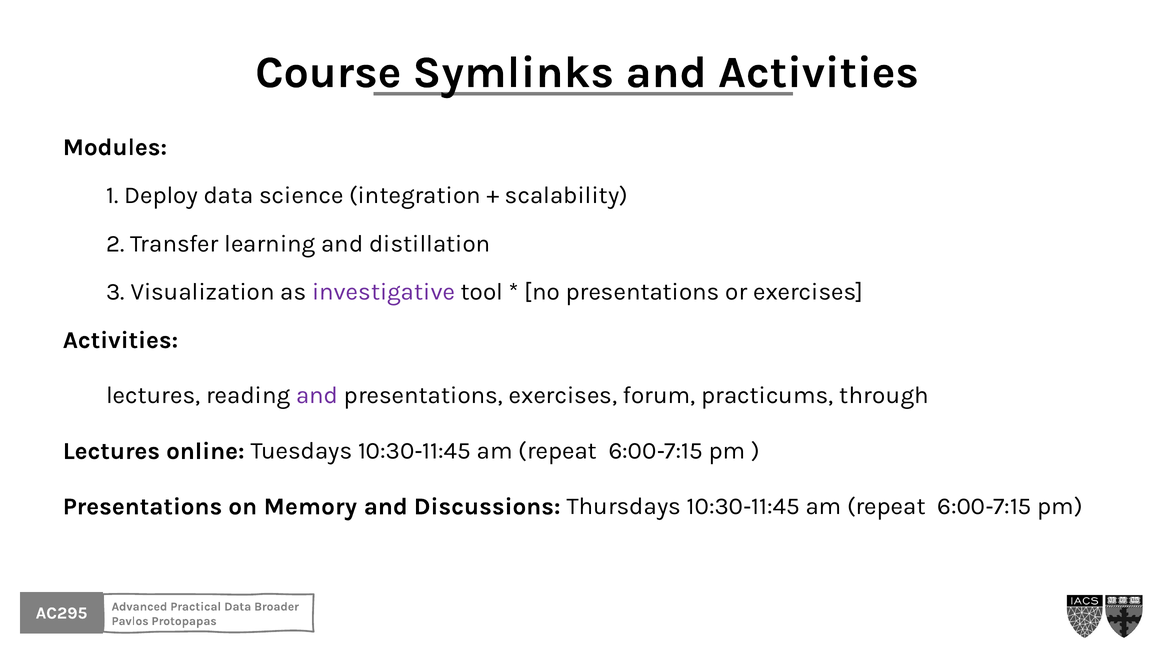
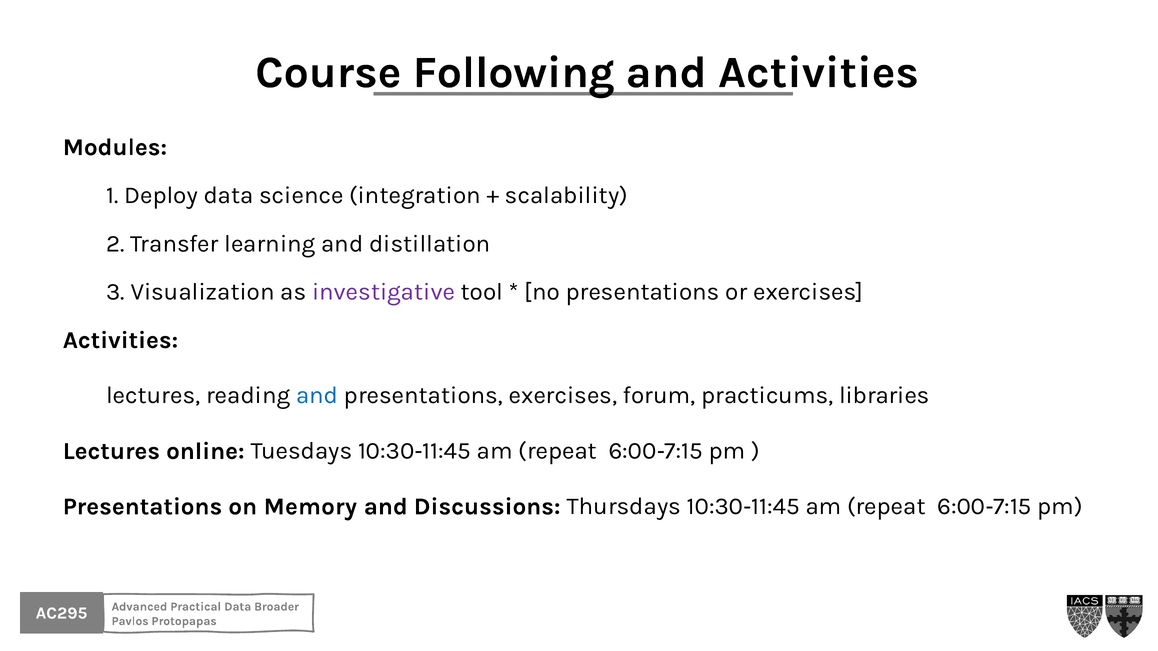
Symlinks: Symlinks -> Following
and at (317, 396) colour: purple -> blue
through: through -> libraries
